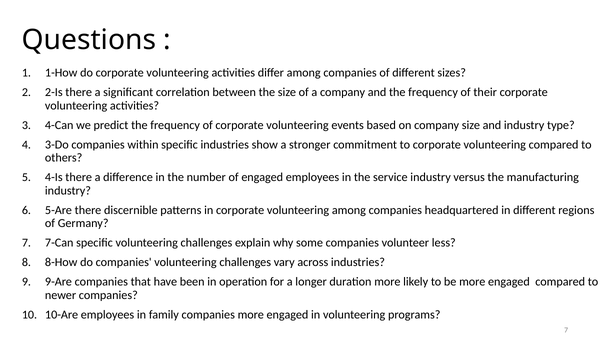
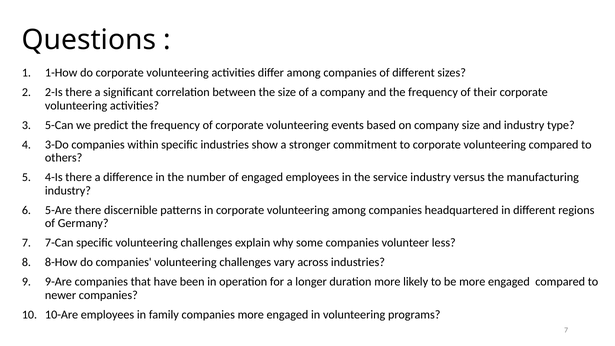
4-Can: 4-Can -> 5-Can
